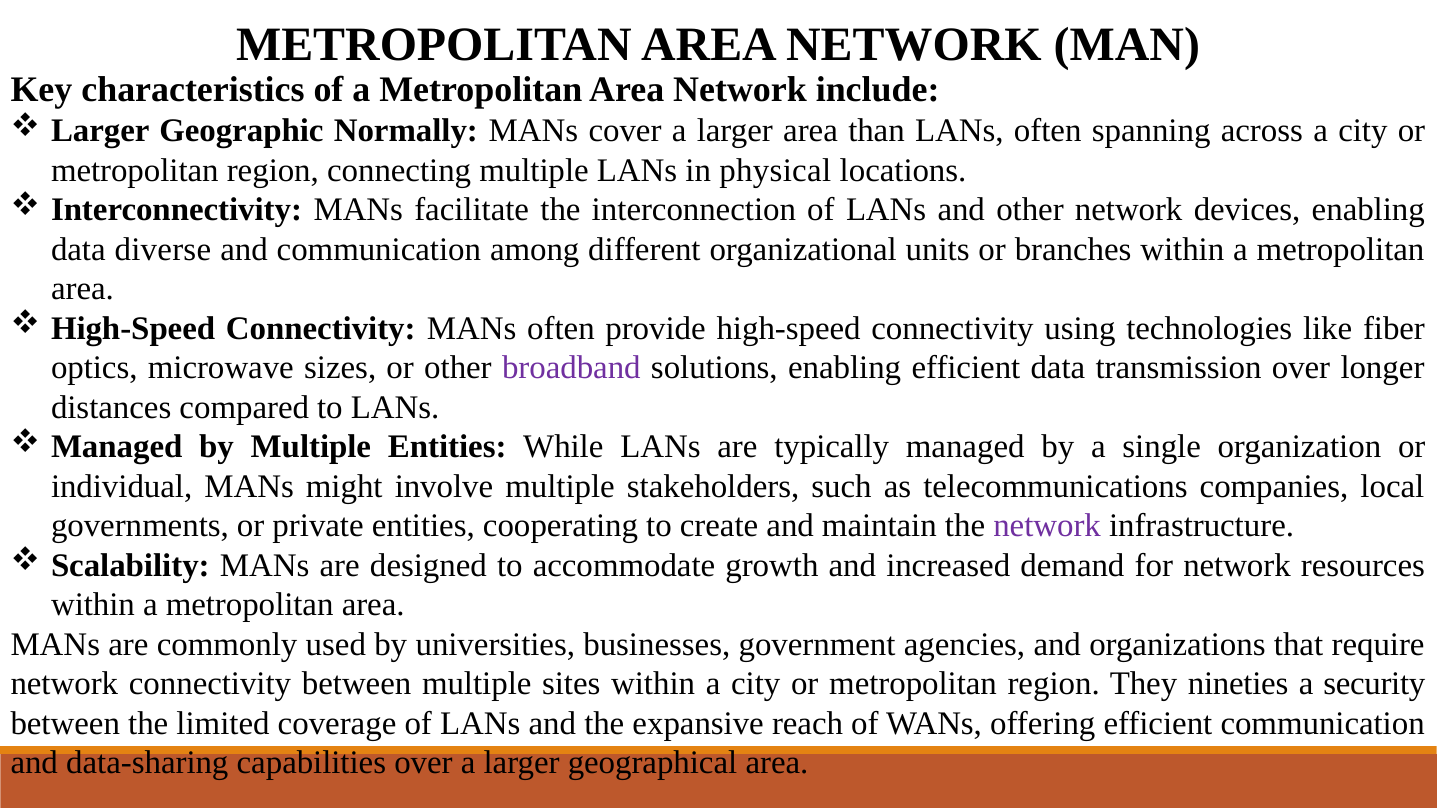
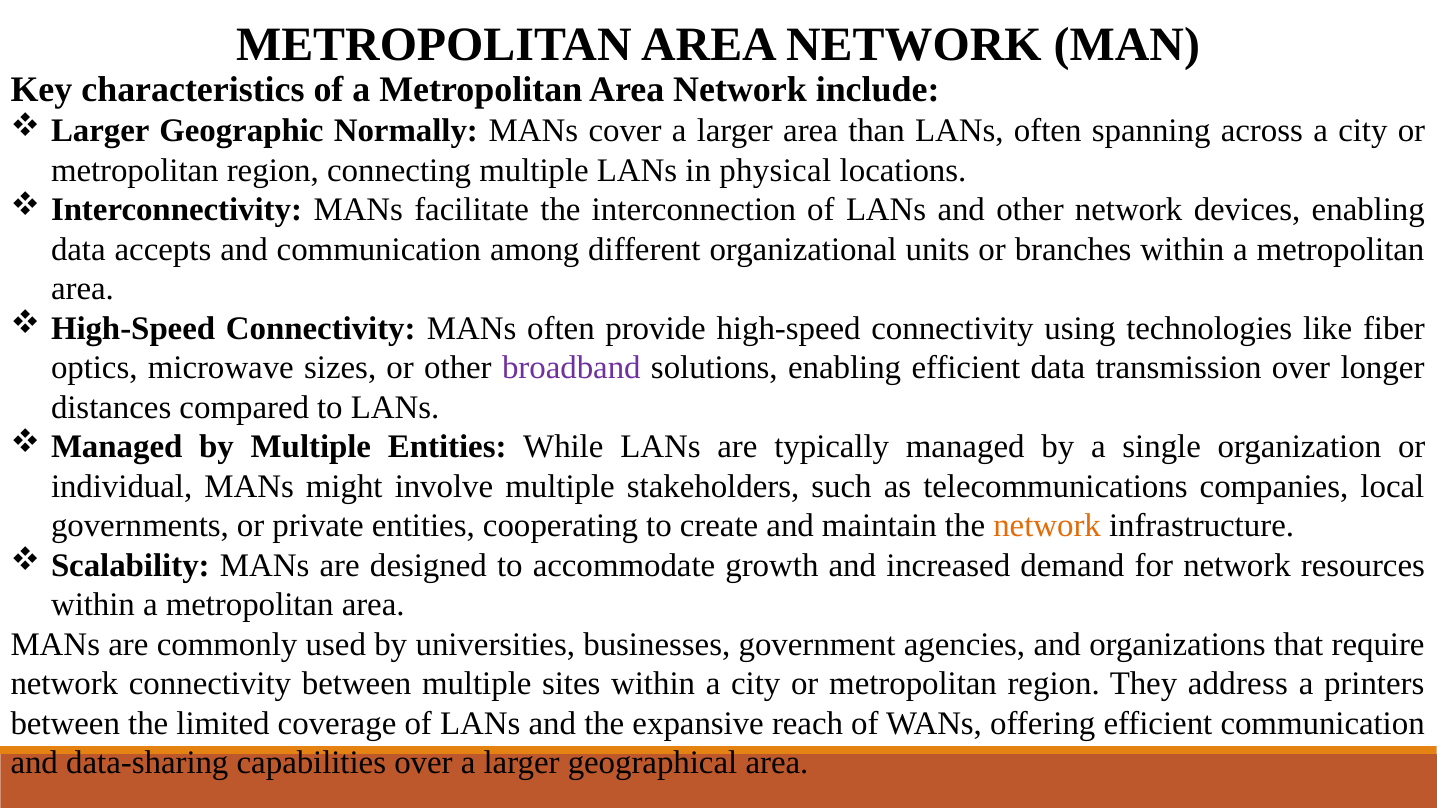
diverse: diverse -> accepts
network at (1047, 526) colour: purple -> orange
nineties: nineties -> address
security: security -> printers
